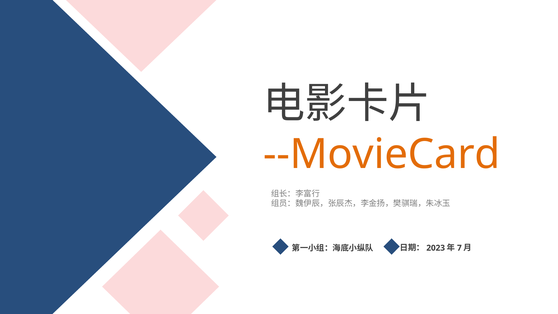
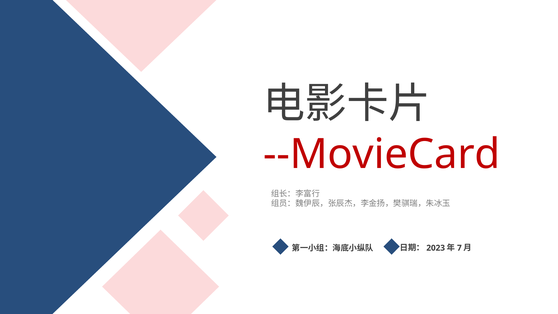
--MovieCard colour: orange -> red
